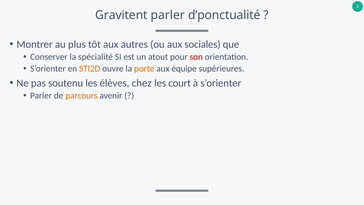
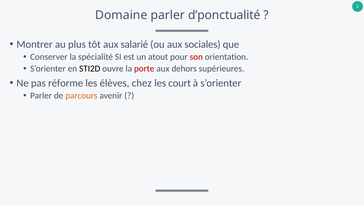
Gravitent: Gravitent -> Domaine
autres: autres -> salarié
STI2D colour: orange -> black
porte colour: orange -> red
équipe: équipe -> dehors
soutenu: soutenu -> réforme
